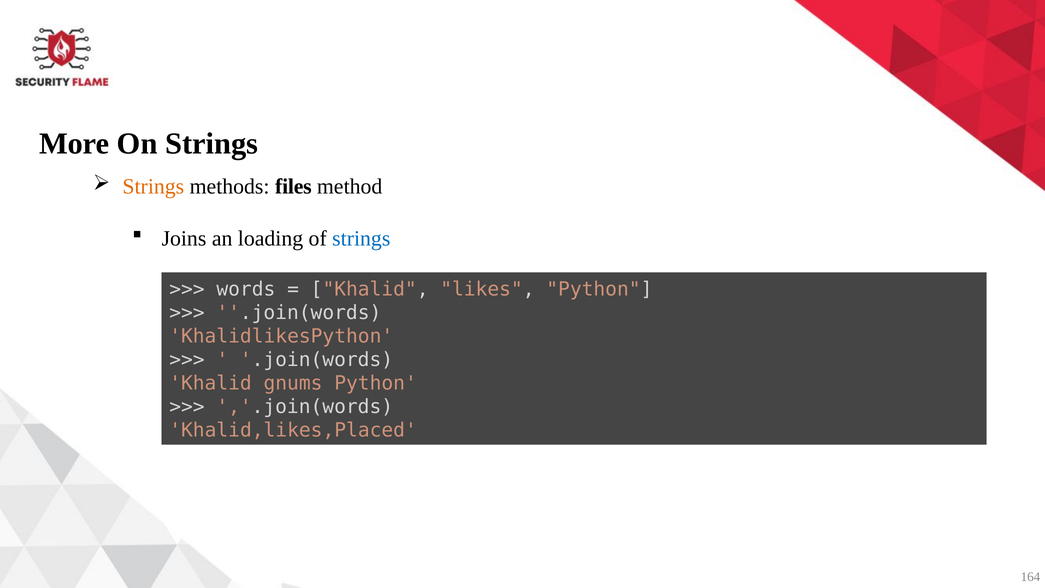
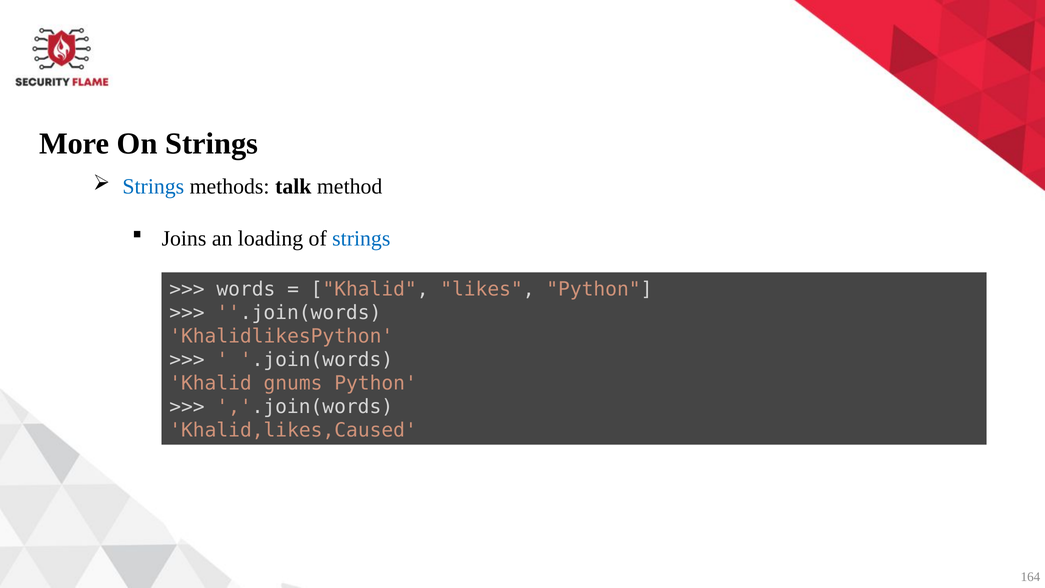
Strings at (153, 186) colour: orange -> blue
files: files -> talk
Khalid,likes,Placed: Khalid,likes,Placed -> Khalid,likes,Caused
